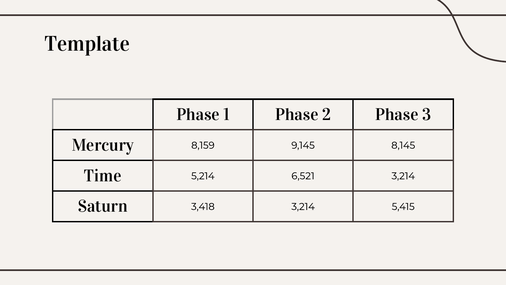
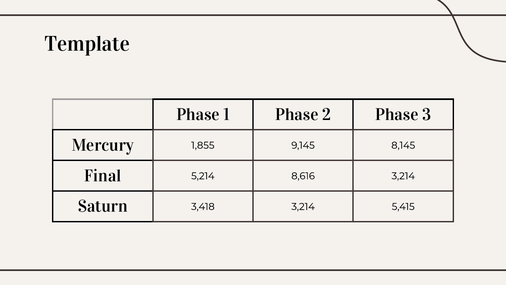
8,159: 8,159 -> 1,855
Time: Time -> Final
6,521: 6,521 -> 8,616
